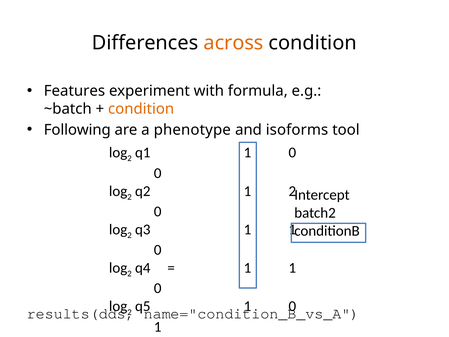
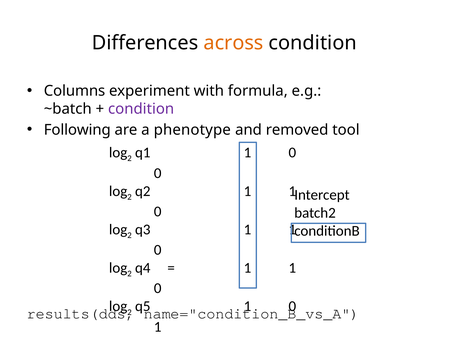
Features: Features -> Columns
condition at (141, 109) colour: orange -> purple
isoforms: isoforms -> removed
q2 1 2: 2 -> 1
